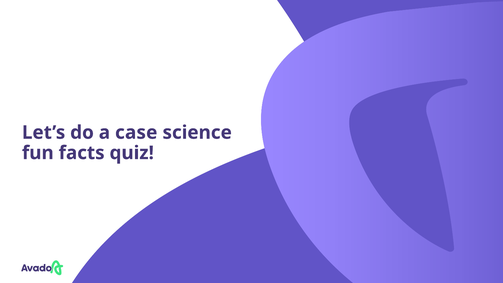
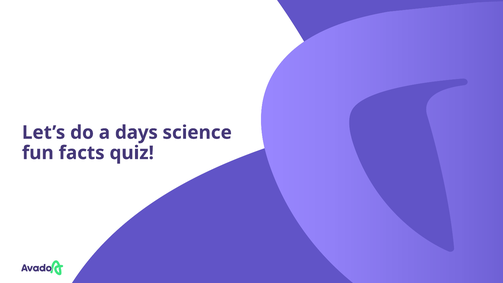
case: case -> days
